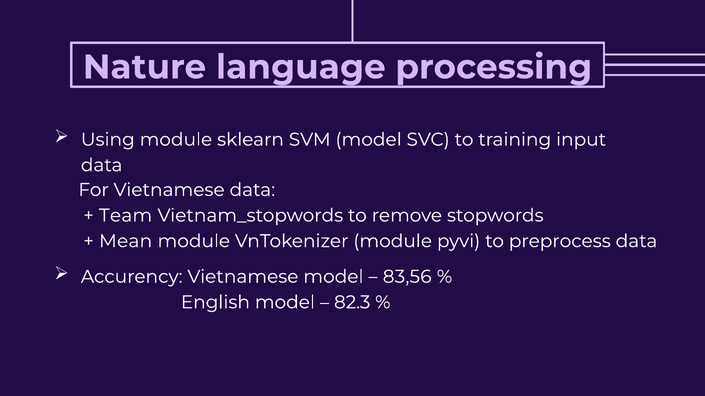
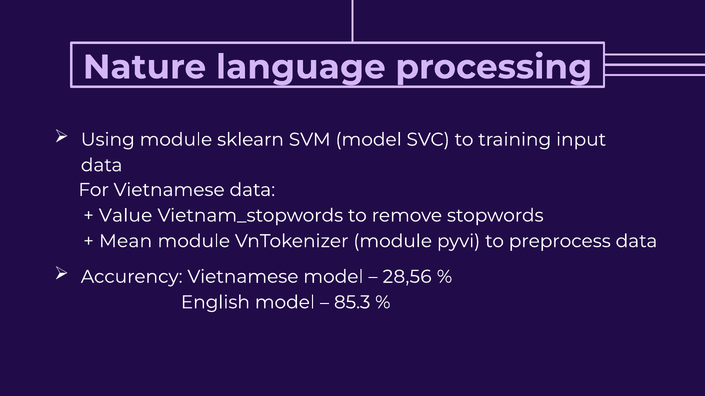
Team: Team -> Value
83,56: 83,56 -> 28,56
82.3: 82.3 -> 85.3
